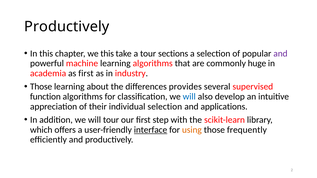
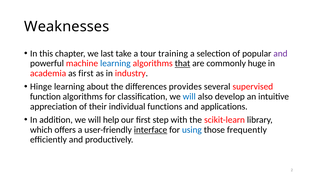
Productively at (67, 27): Productively -> Weaknesses
we this: this -> last
sections: sections -> training
learning at (115, 64) colour: black -> blue
that underline: none -> present
Those at (41, 87): Those -> Hinge
individual selection: selection -> functions
will tour: tour -> help
using colour: orange -> blue
